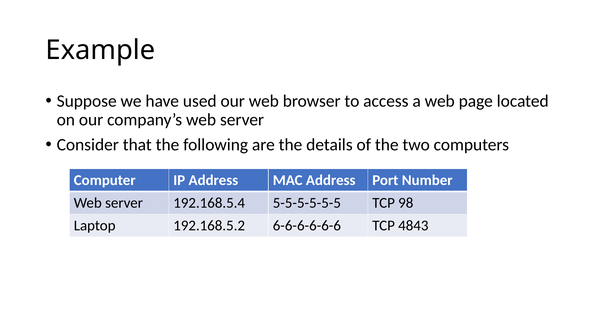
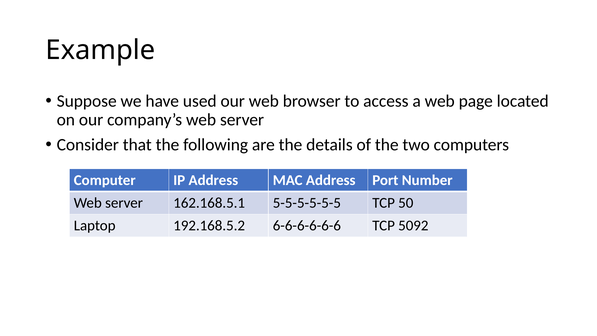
192.168.5.4: 192.168.5.4 -> 162.168.5.1
98: 98 -> 50
4843: 4843 -> 5092
